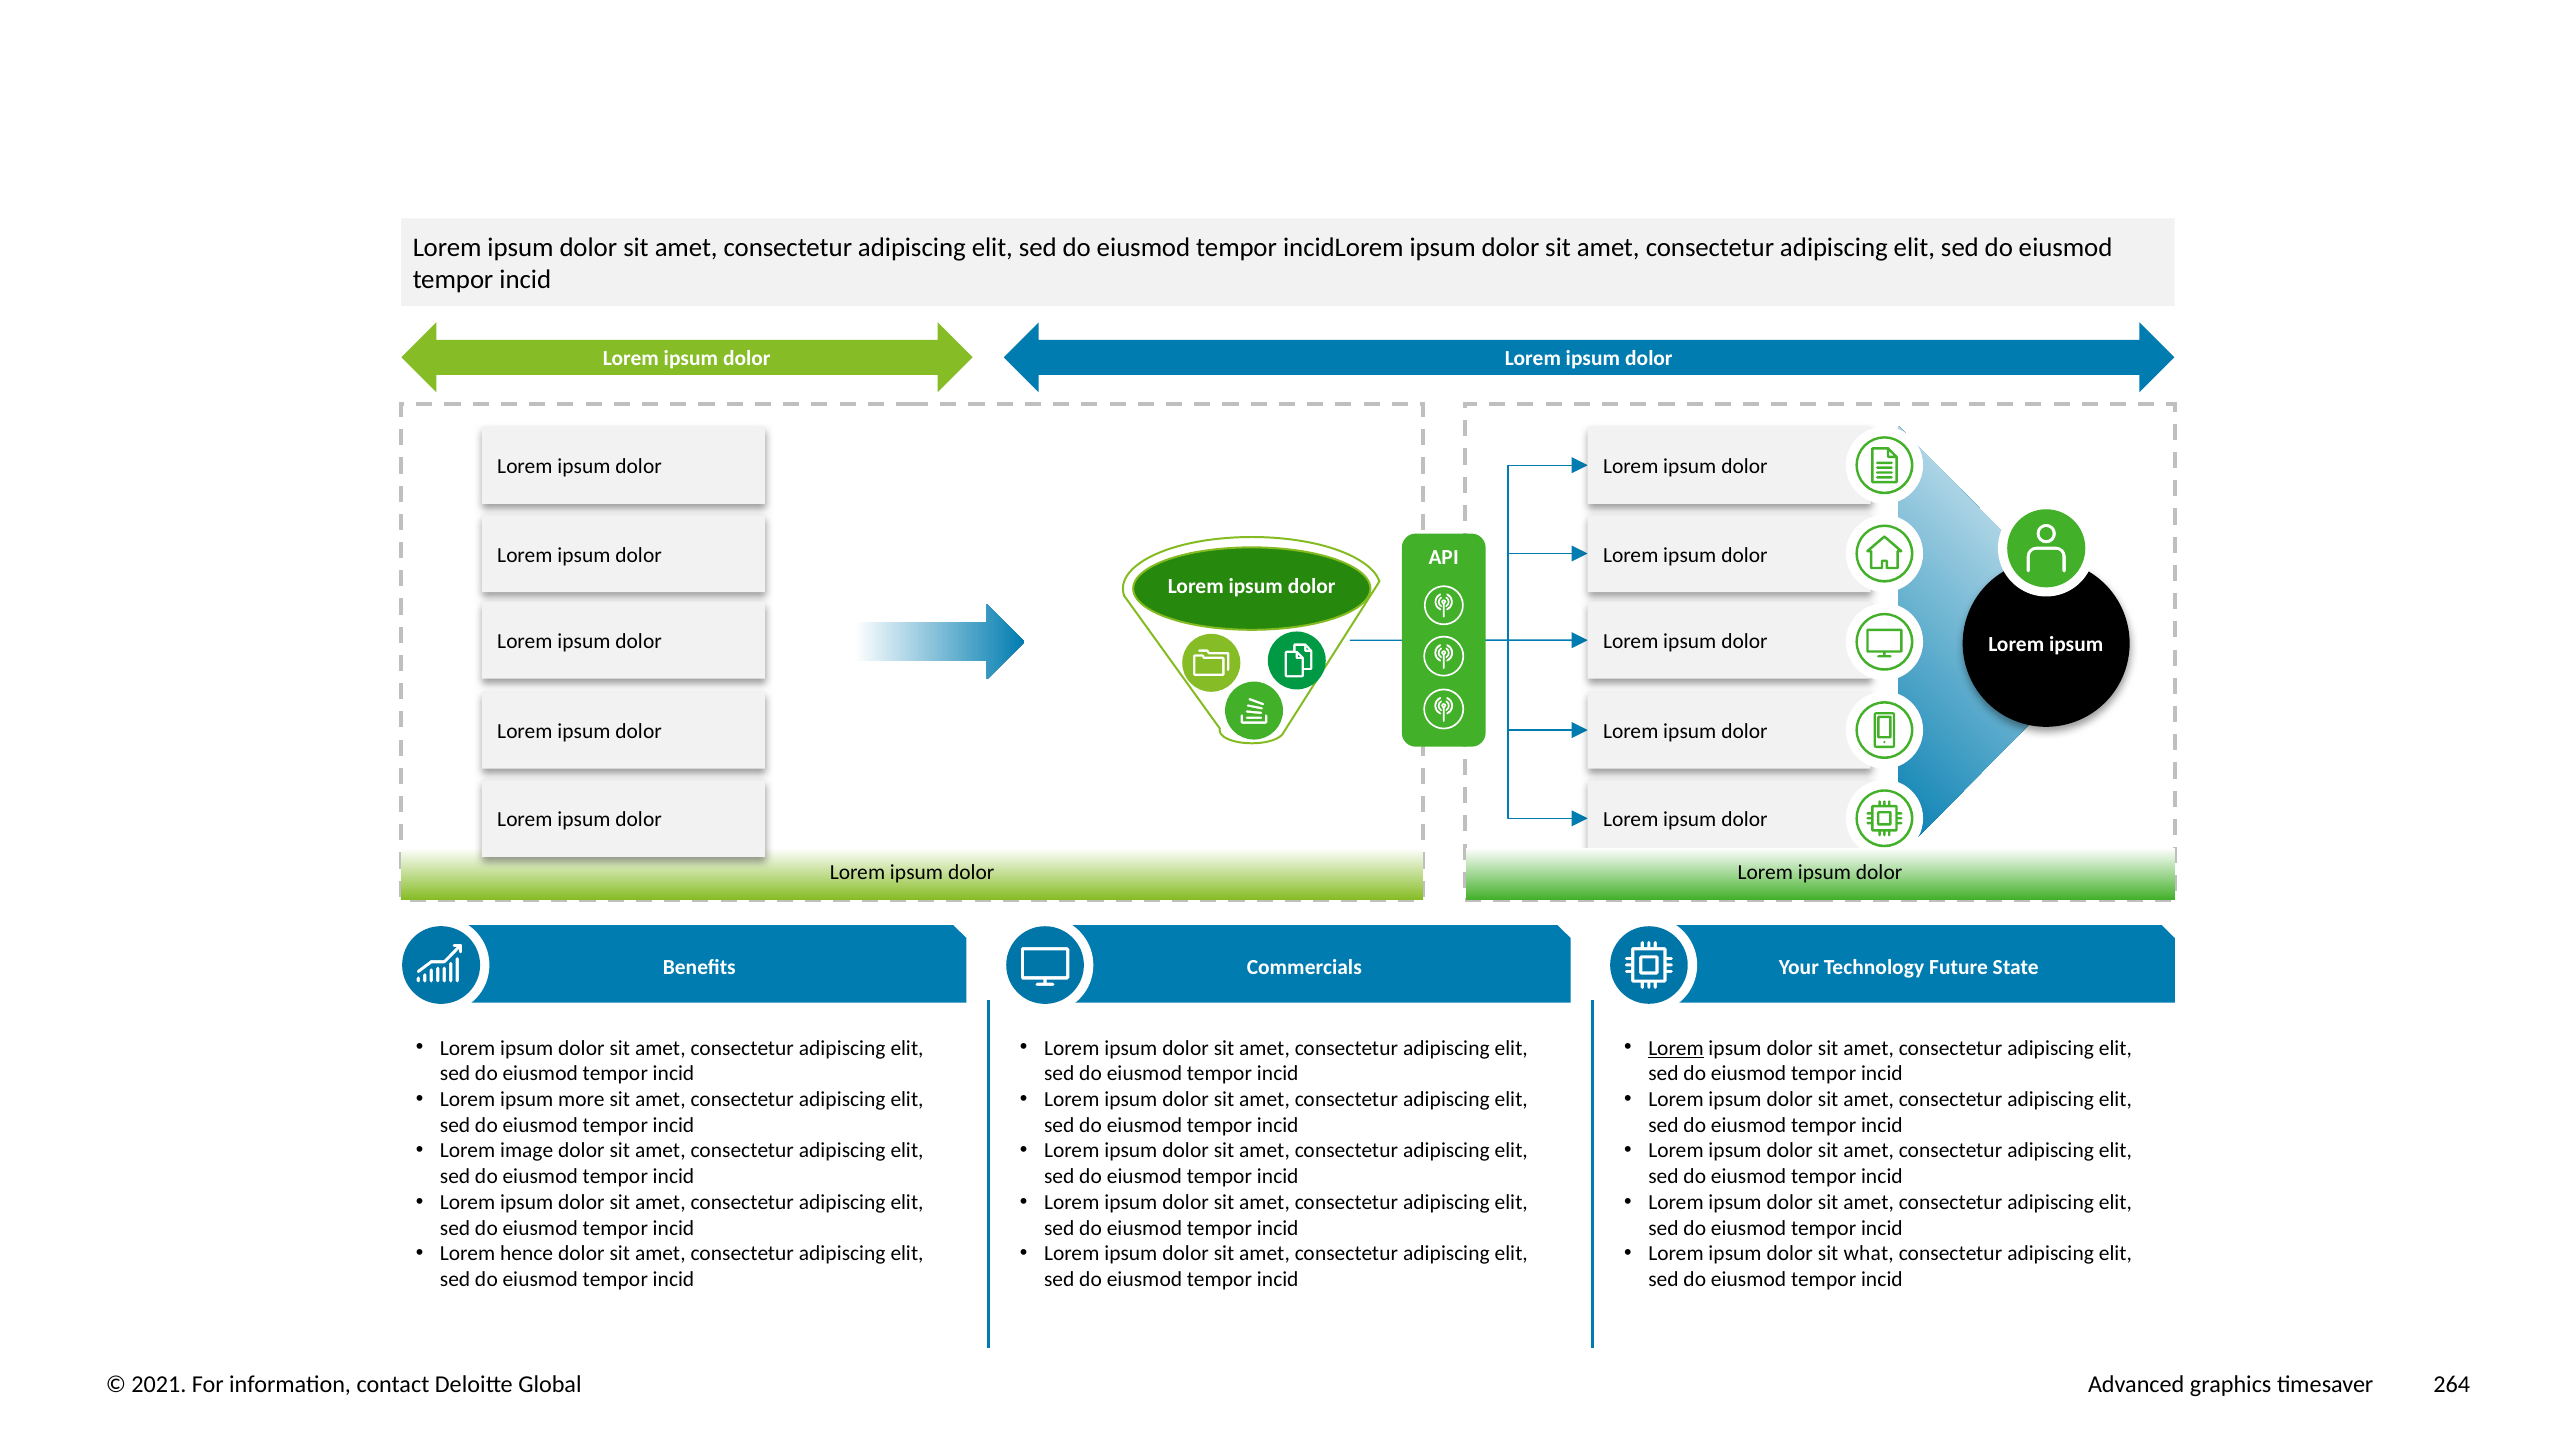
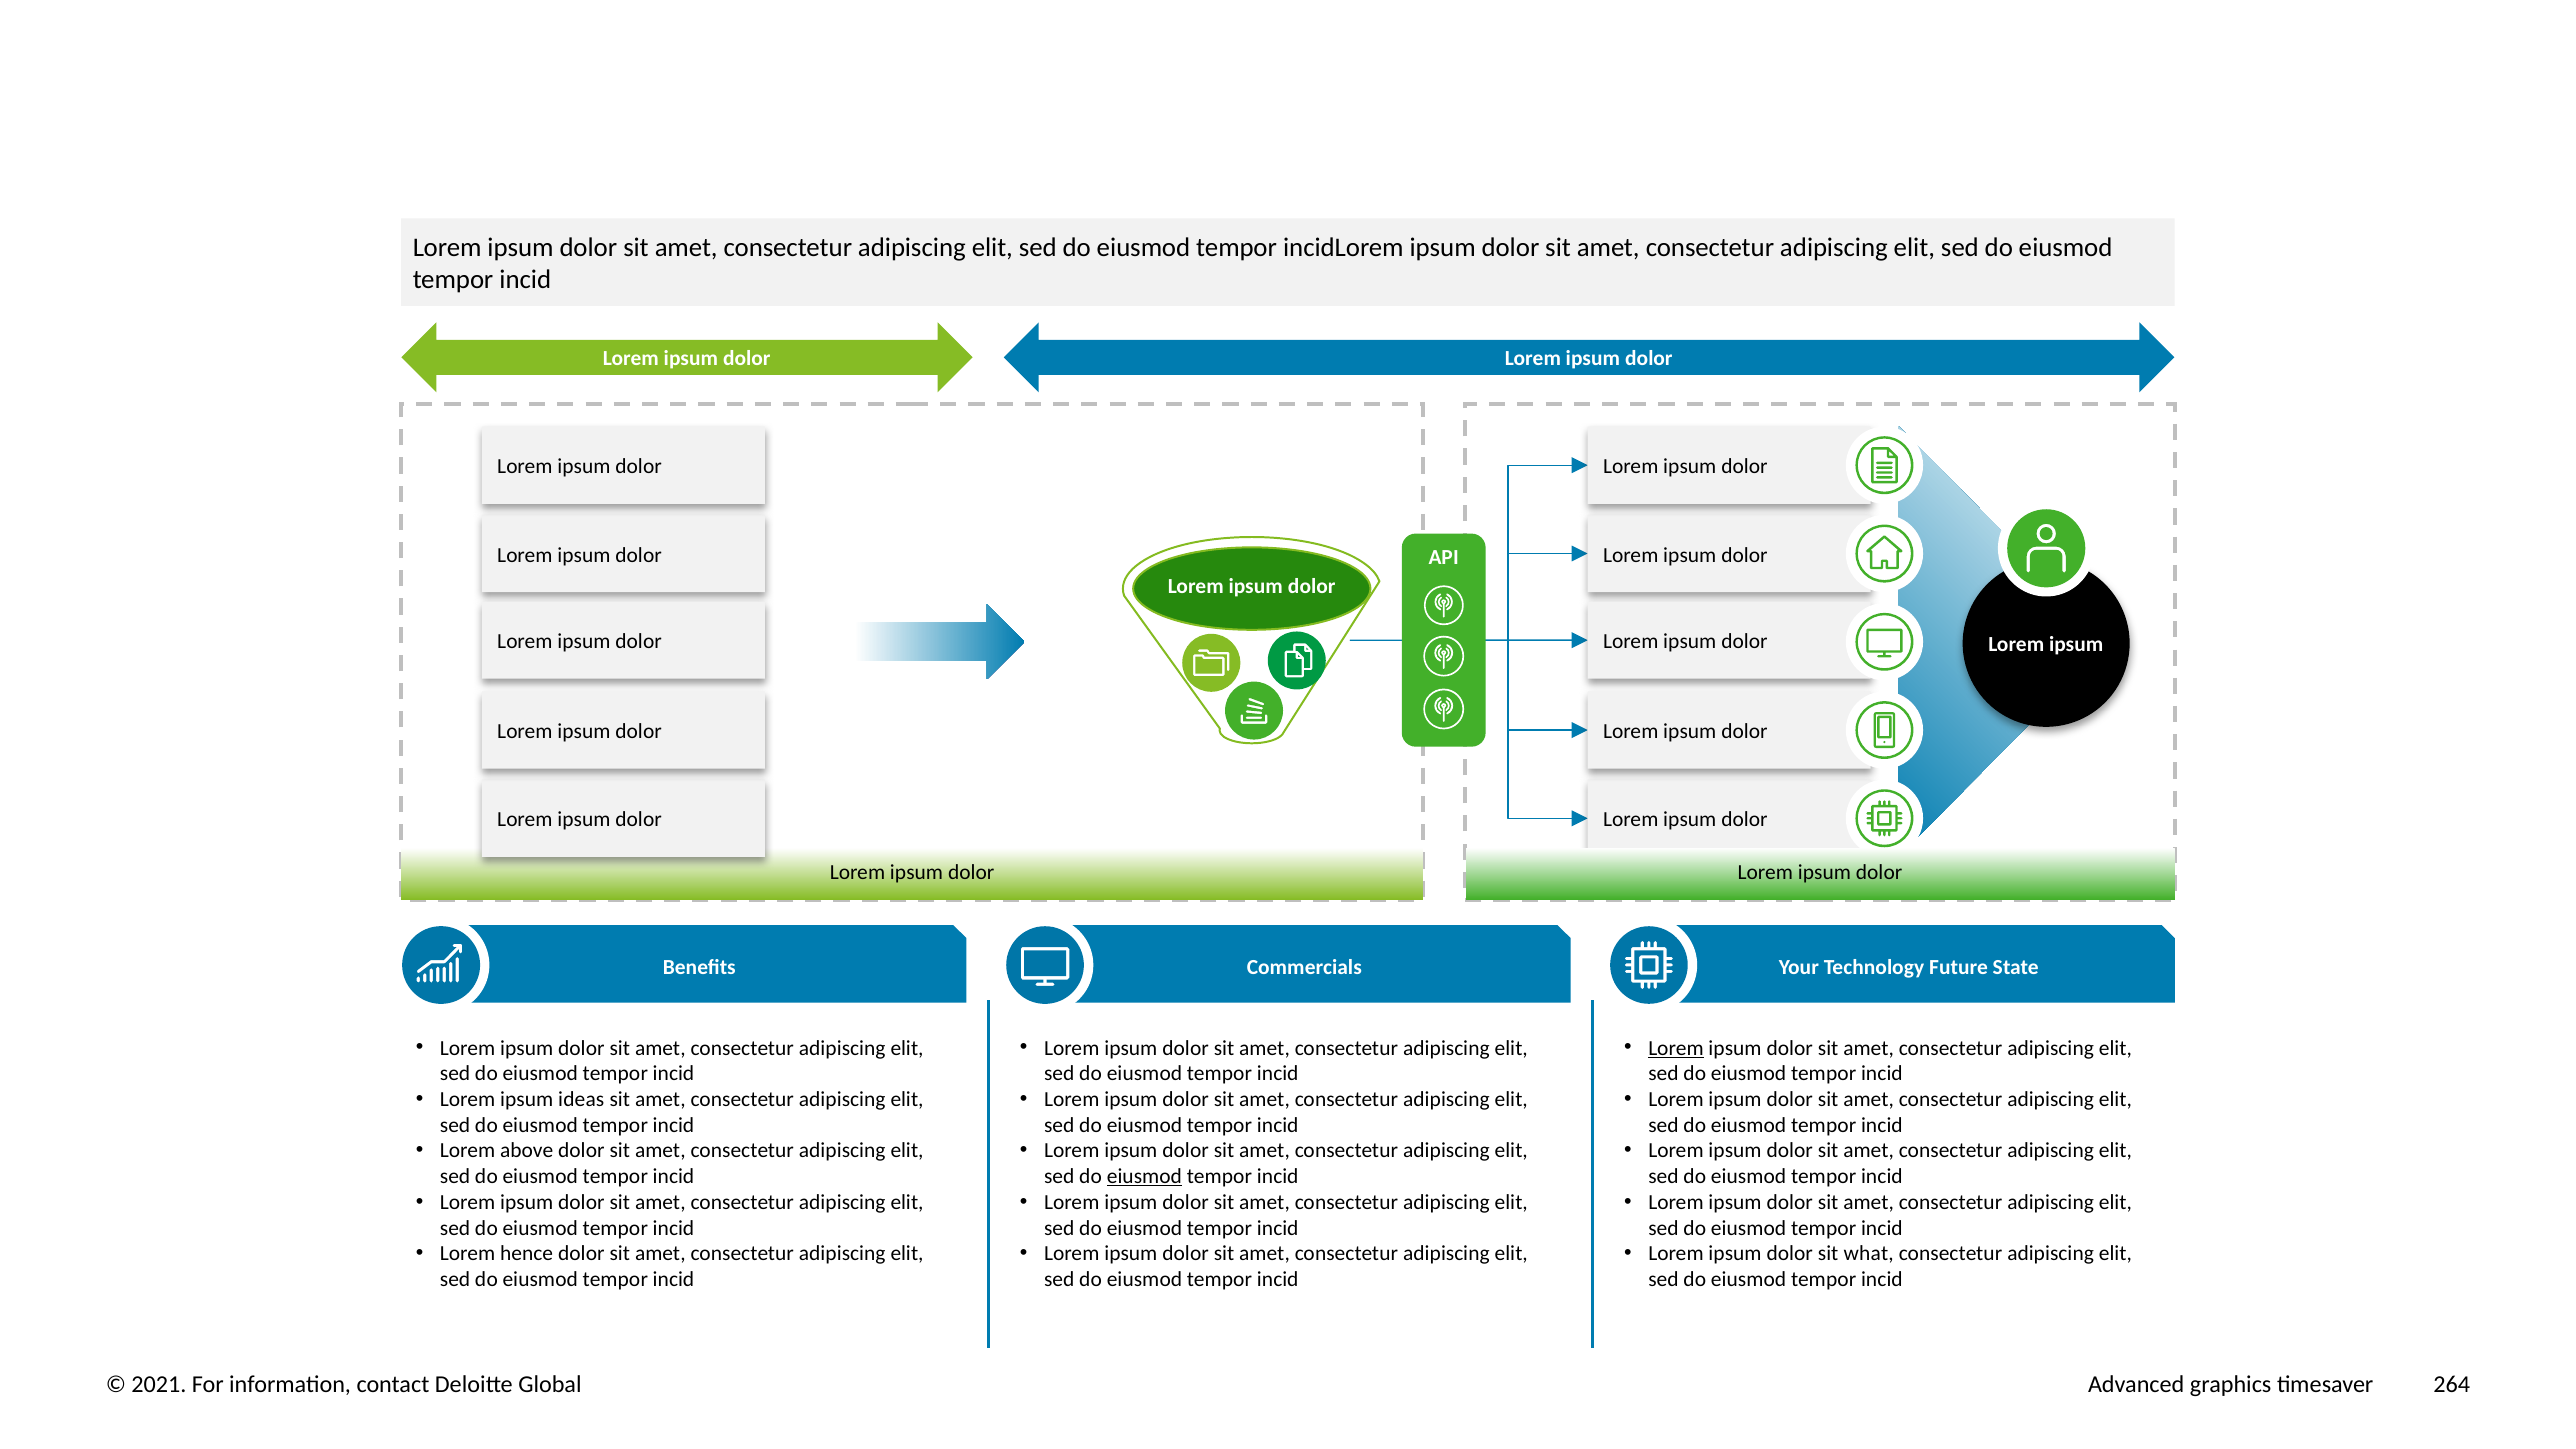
more: more -> ideas
image: image -> above
eiusmod at (1144, 1177) underline: none -> present
